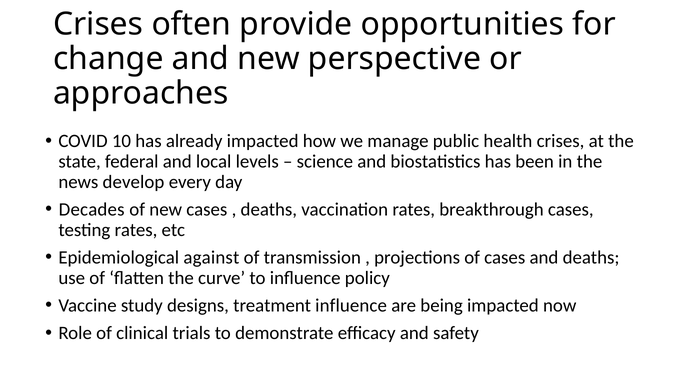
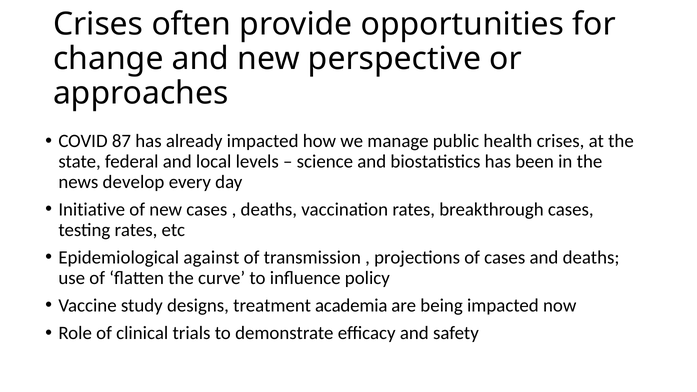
10: 10 -> 87
Decades: Decades -> Initiative
treatment influence: influence -> academia
